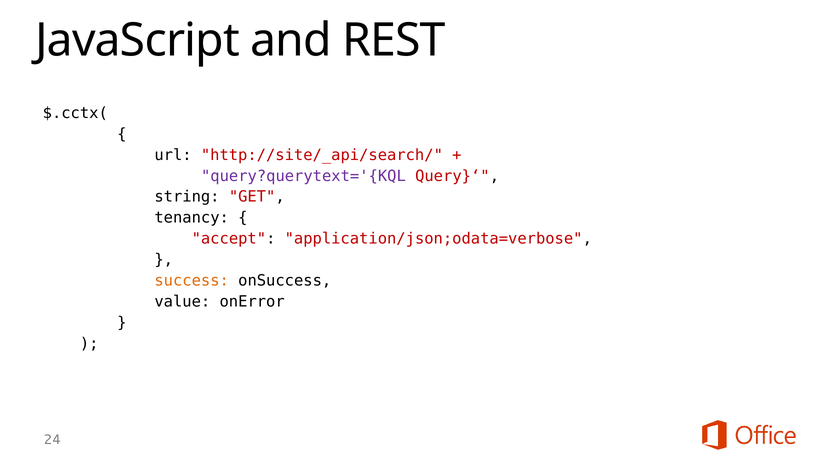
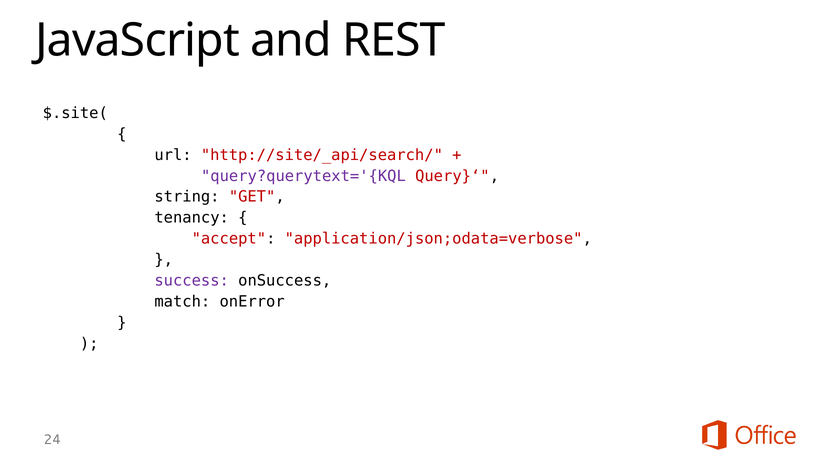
$.cctx(: $.cctx( -> $.site(
success colour: orange -> purple
value: value -> match
